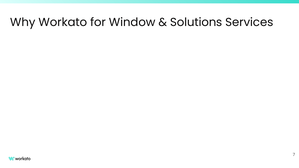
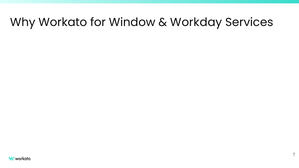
Solutions: Solutions -> Workday
